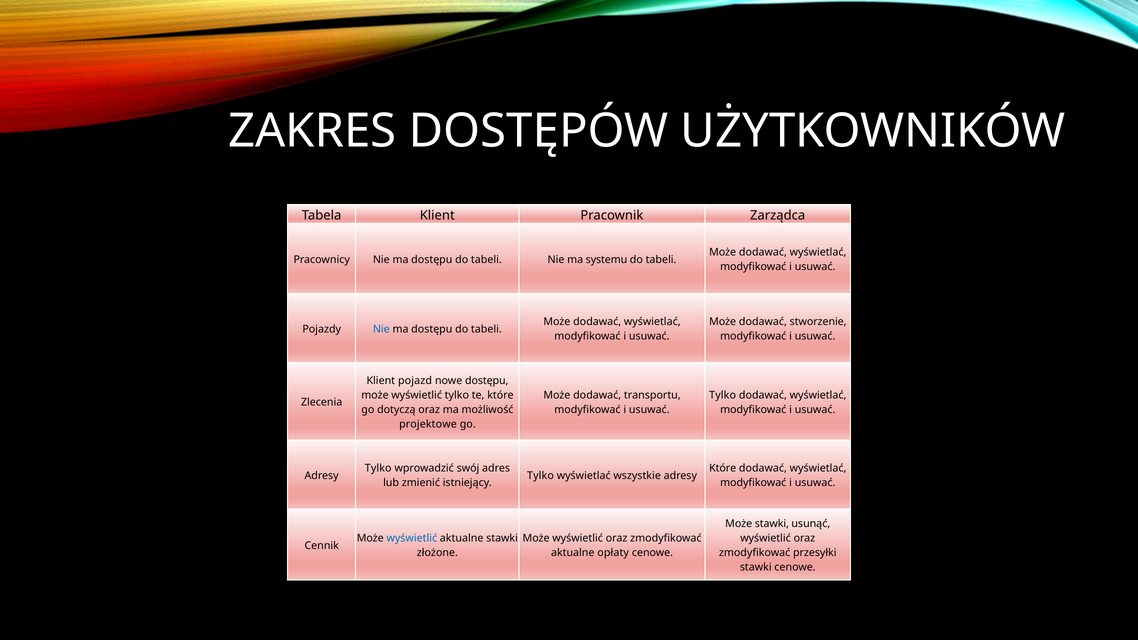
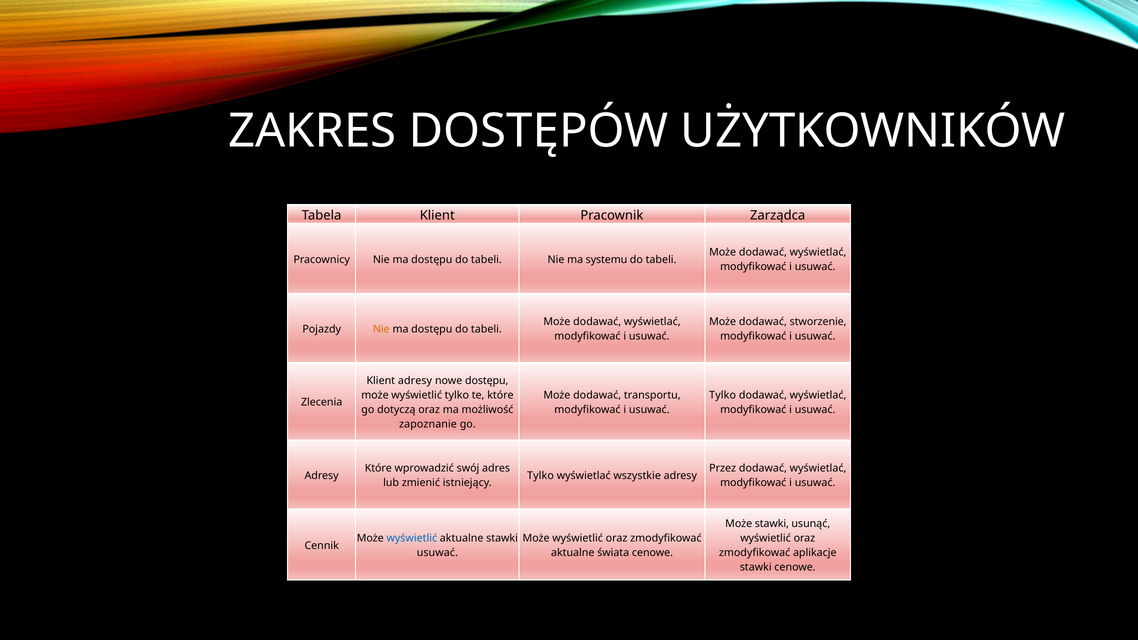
Nie at (381, 329) colour: blue -> orange
Klient pojazd: pojazd -> adresy
projektowe: projektowe -> zapoznanie
Tylko at (378, 468): Tylko -> Które
Które at (723, 468): Które -> Przez
złożone at (437, 553): złożone -> usuwać
opłaty: opłaty -> świata
przesyłki: przesyłki -> aplikacje
